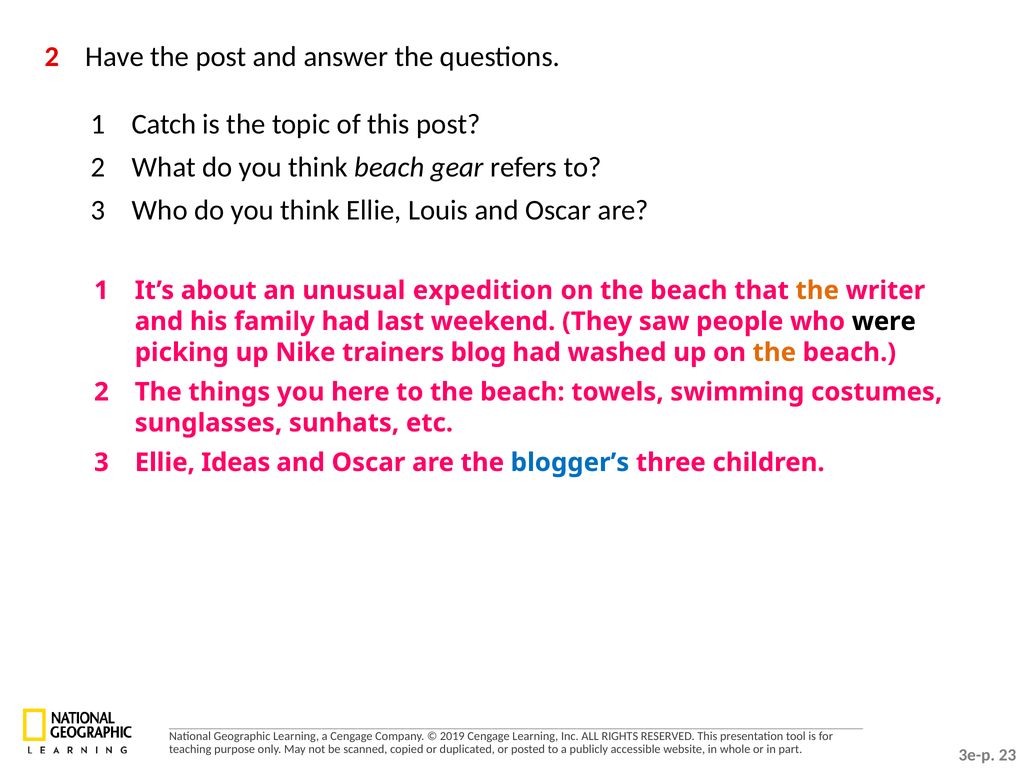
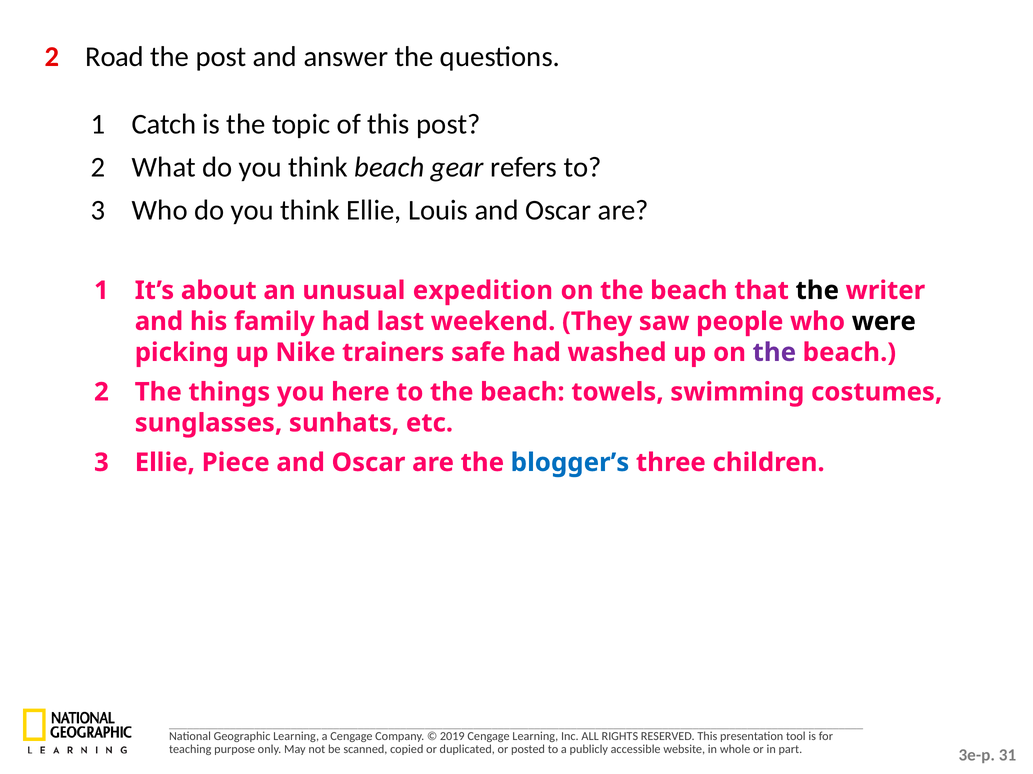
Have: Have -> Road
the at (817, 291) colour: orange -> black
blog: blog -> safe
the at (774, 353) colour: orange -> purple
Ideas: Ideas -> Piece
23: 23 -> 31
